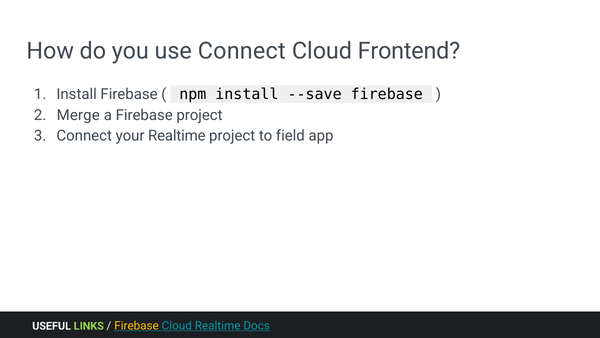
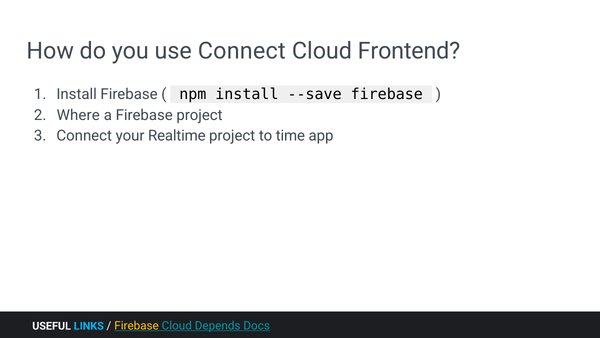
Merge: Merge -> Where
field: field -> time
LINKS colour: light green -> light blue
Cloud Realtime: Realtime -> Depends
